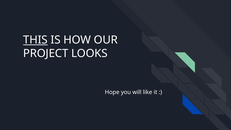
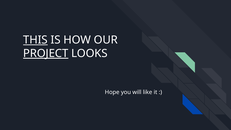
PROJECT underline: none -> present
